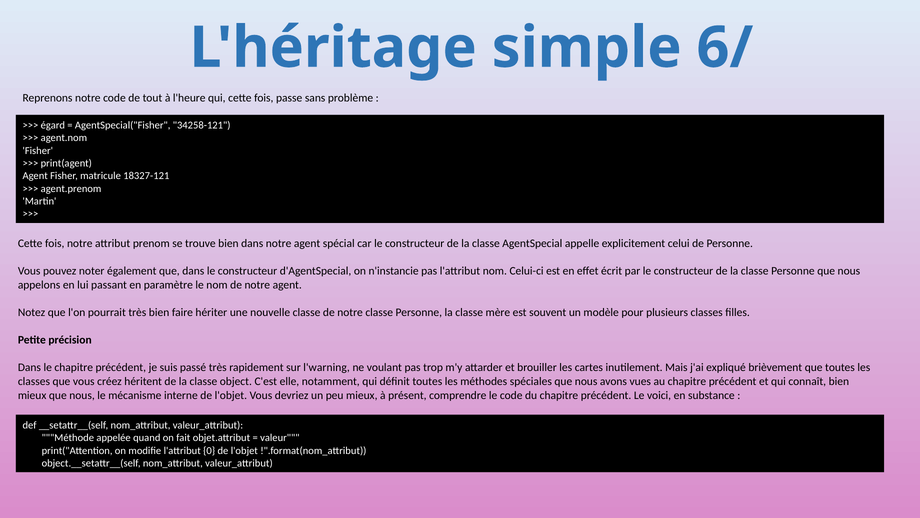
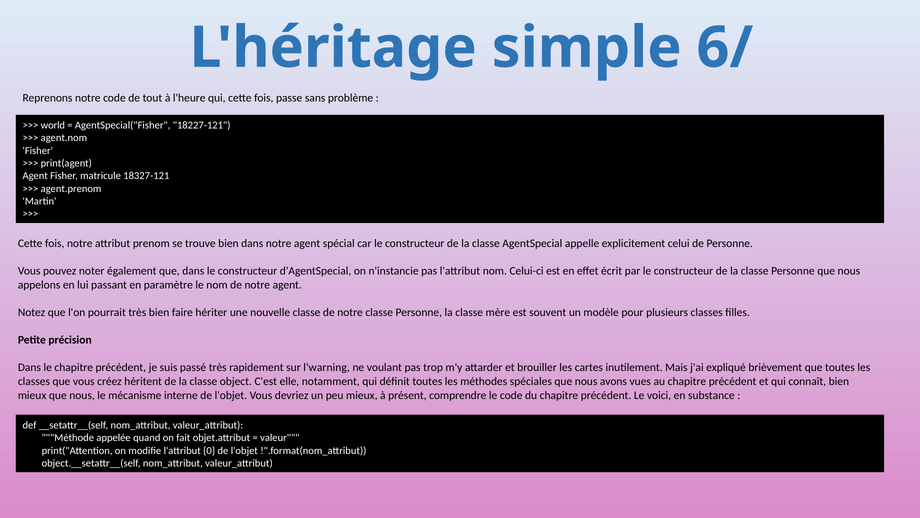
égard: égard -> world
34258-121: 34258-121 -> 18227-121
